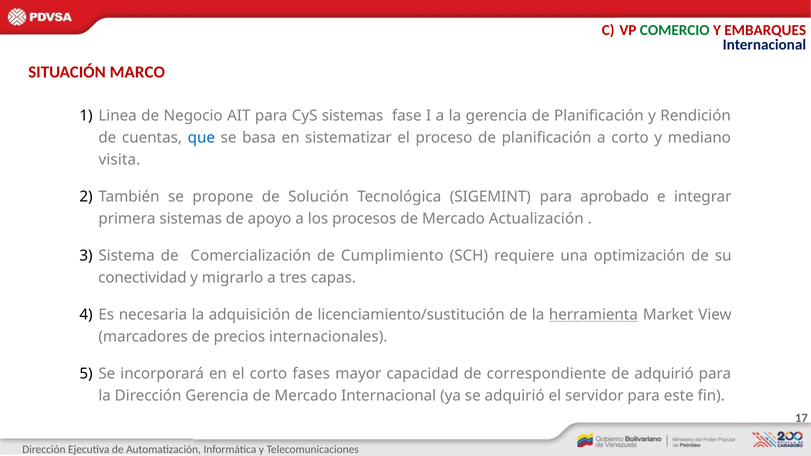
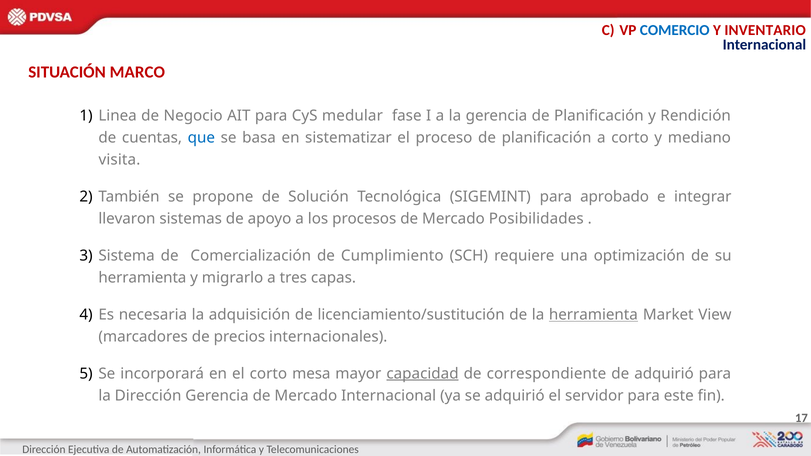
COMERCIO colour: green -> blue
EMBARQUES: EMBARQUES -> INVENTARIO
CyS sistemas: sistemas -> medular
primera: primera -> llevaron
Actualización: Actualización -> Posibilidades
conectividad at (142, 278): conectividad -> herramienta
fases: fases -> mesa
capacidad underline: none -> present
